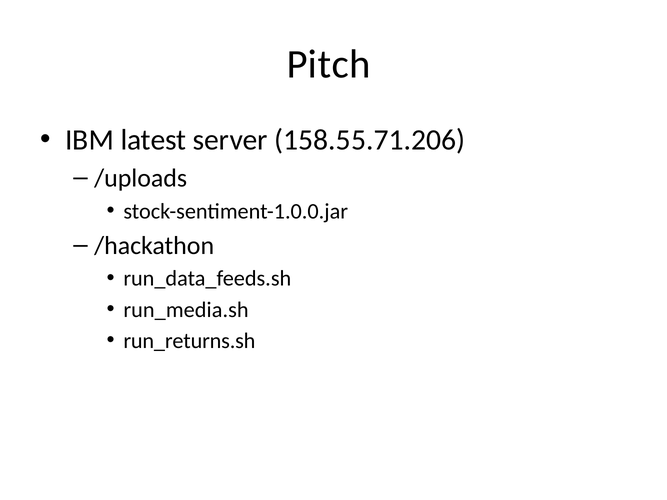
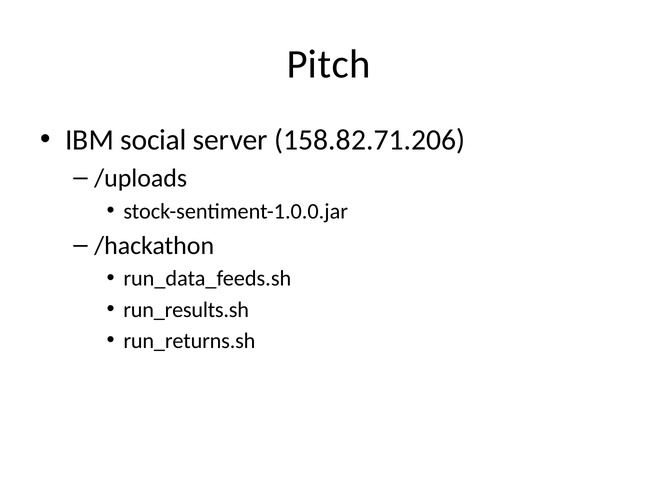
latest: latest -> social
158.55.71.206: 158.55.71.206 -> 158.82.71.206
run_media.sh: run_media.sh -> run_results.sh
